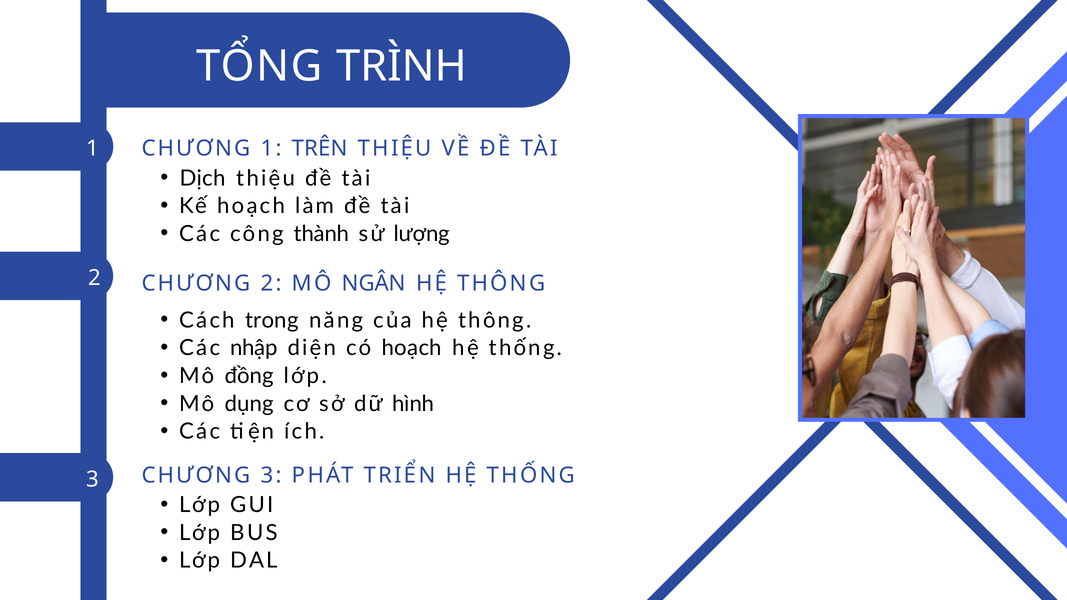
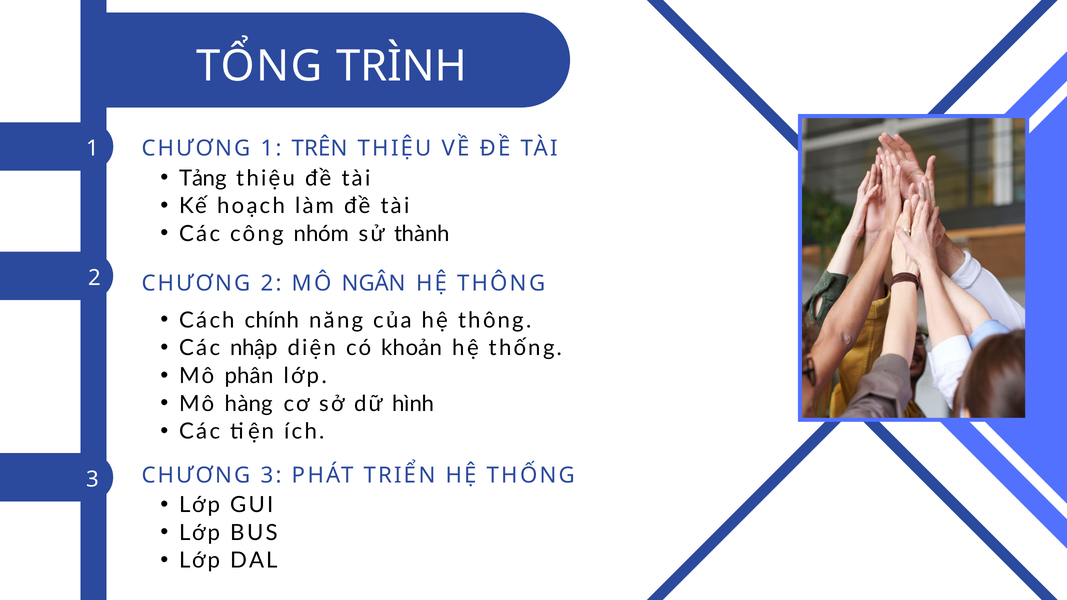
Dịch: Dịch -> Tảng
thành: thành -> nhóm
lượng: lượng -> thành
trong: trong -> chính
có hoạch: hoạch -> khoản
đồng: đồng -> phân
dụng: dụng -> hàng
